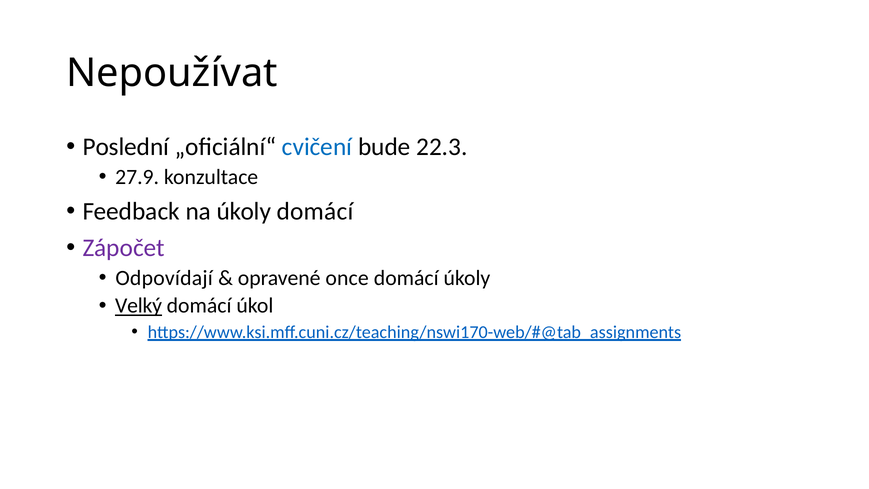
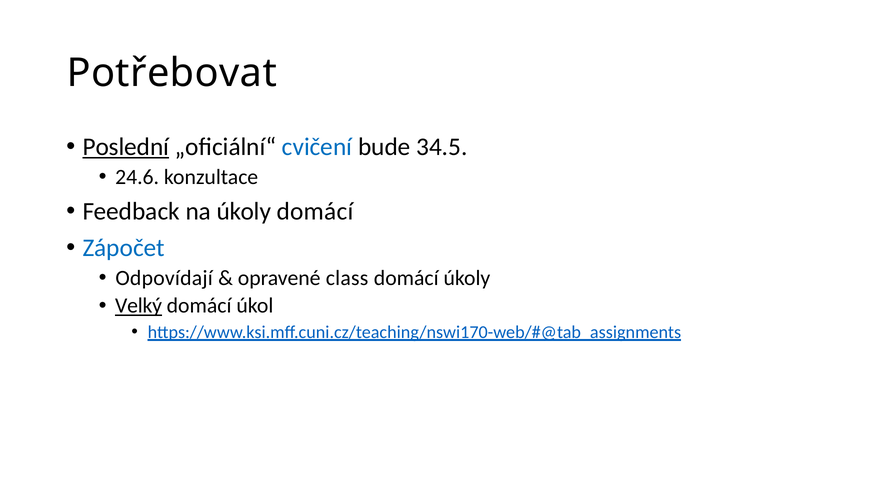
Nepoužívat: Nepoužívat -> Potřebovat
Poslední underline: none -> present
22.3: 22.3 -> 34.5
27.9: 27.9 -> 24.6
Zápočet colour: purple -> blue
once: once -> class
